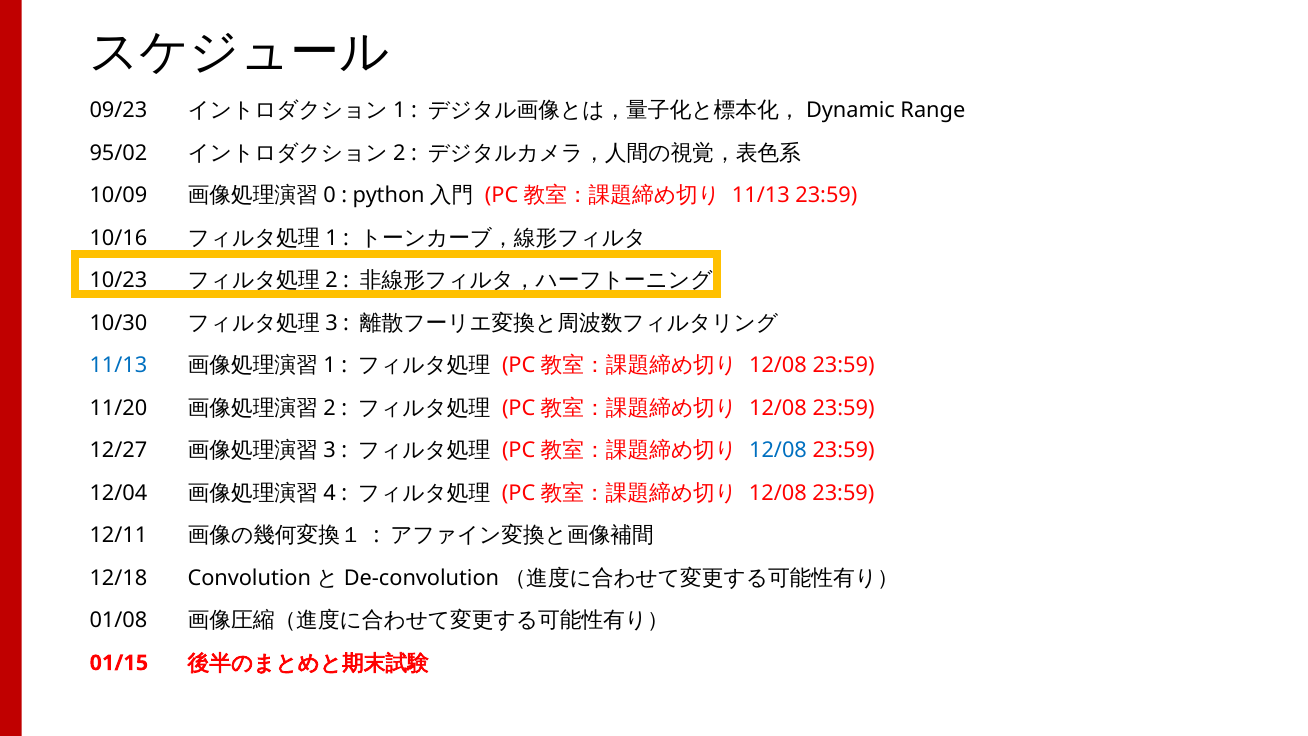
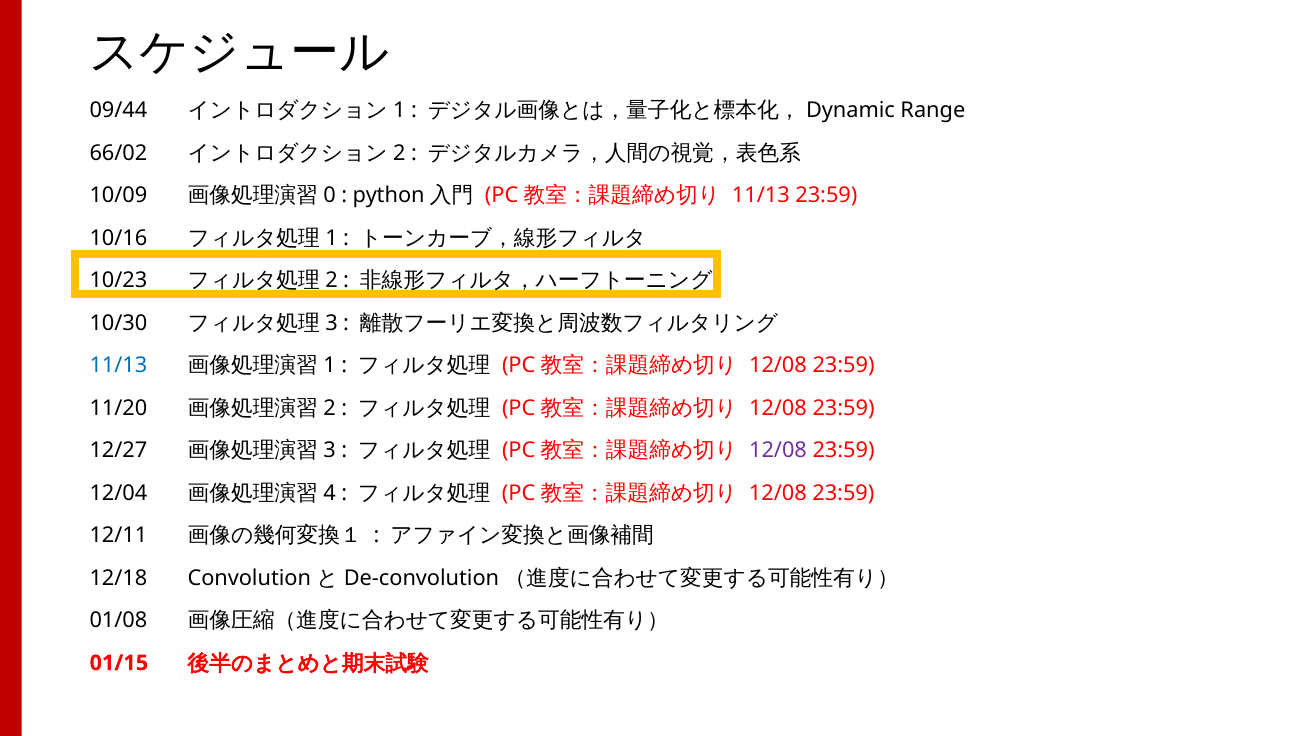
09/23: 09/23 -> 09/44
95/02: 95/02 -> 66/02
12/08 at (778, 450) colour: blue -> purple
